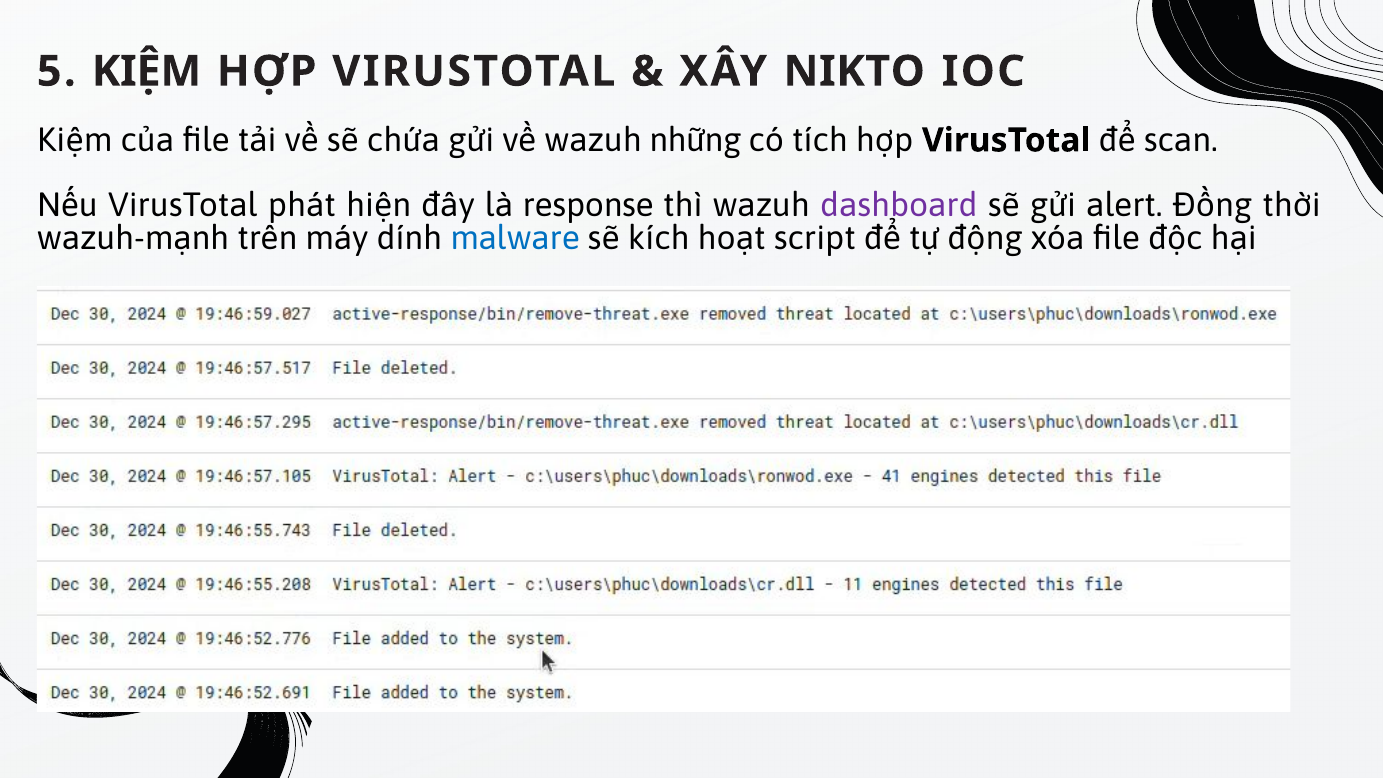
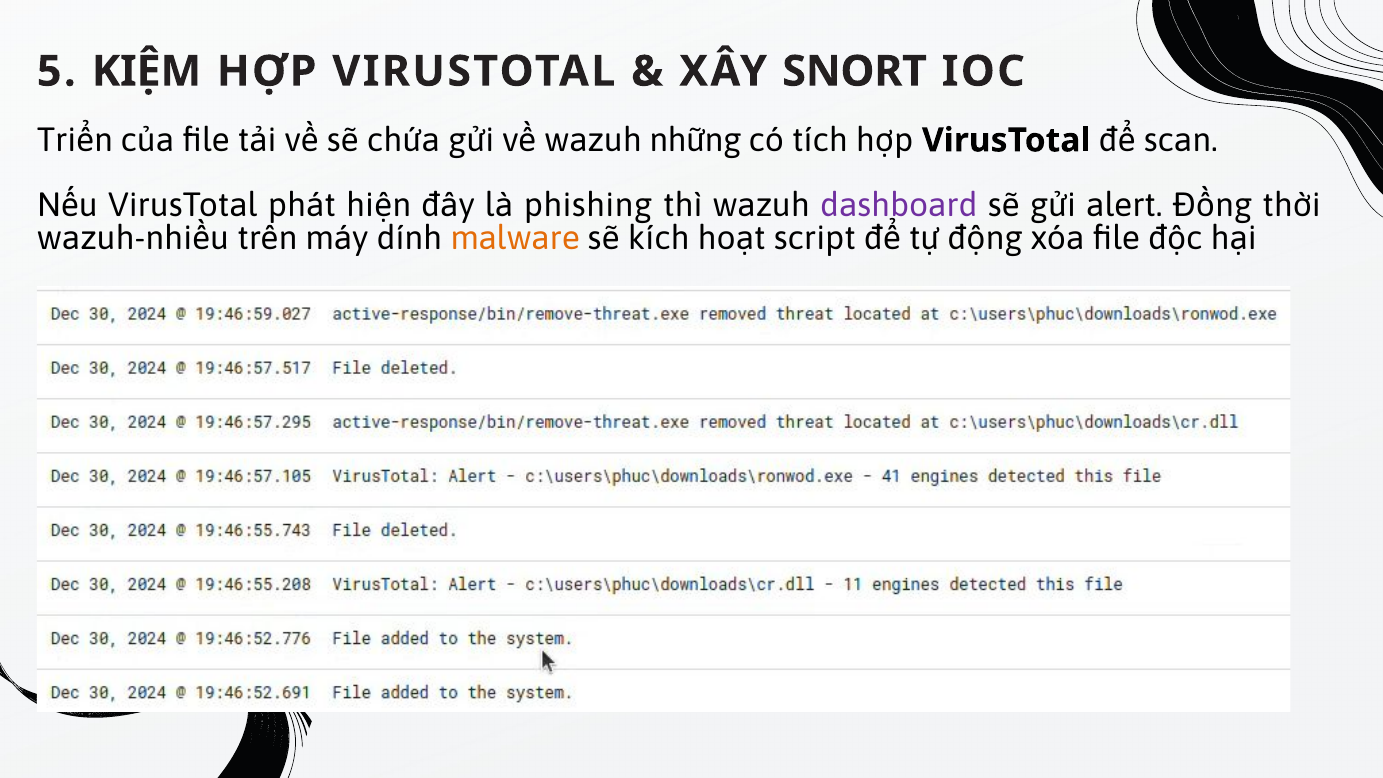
NIKTO: NIKTO -> SNORT
Kiệm at (75, 140): Kiệm -> Triển
response: response -> phishing
wazuh-mạnh: wazuh-mạnh -> wazuh-nhiều
malware colour: blue -> orange
